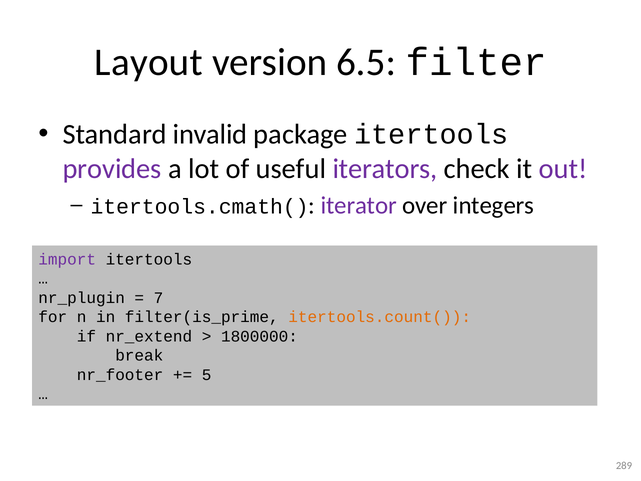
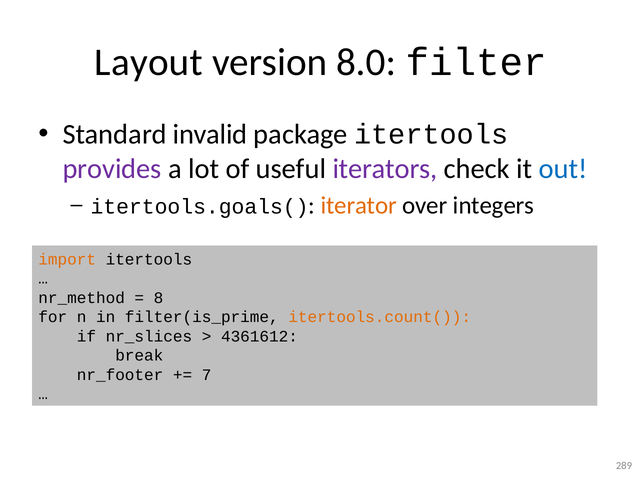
6.5: 6.5 -> 8.0
out colour: purple -> blue
itertools.cmath(: itertools.cmath( -> itertools.goals(
iterator colour: purple -> orange
import colour: purple -> orange
nr_plugin: nr_plugin -> nr_method
7: 7 -> 8
nr_extend: nr_extend -> nr_slices
1800000: 1800000 -> 4361612
5: 5 -> 7
